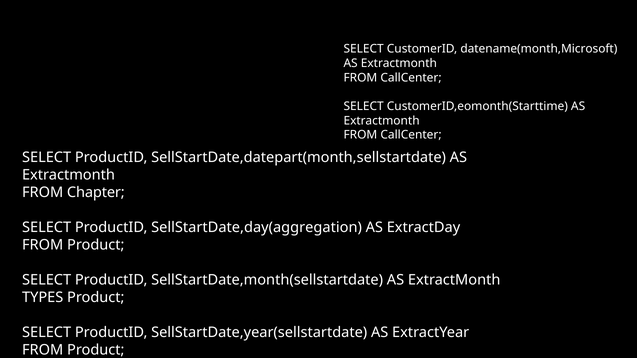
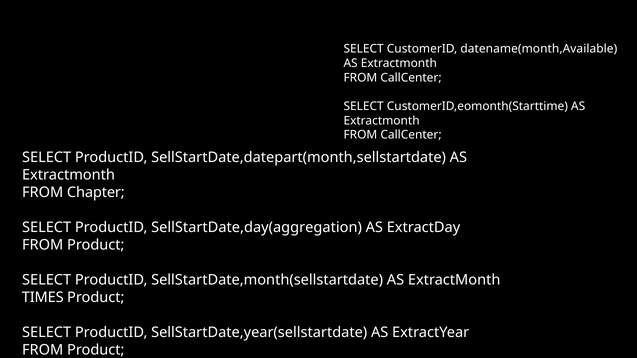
datename(month,Microsoft: datename(month,Microsoft -> datename(month,Available
TYPES: TYPES -> TIMES
